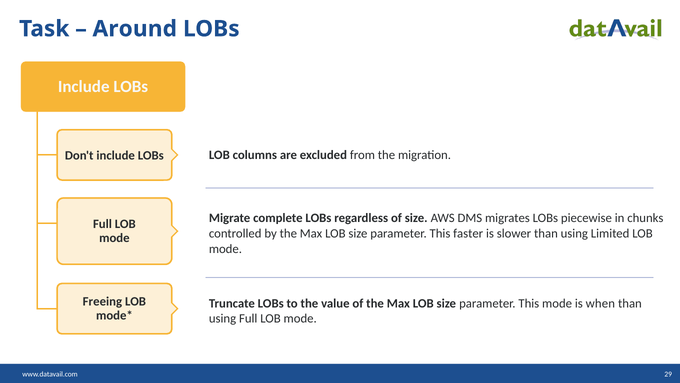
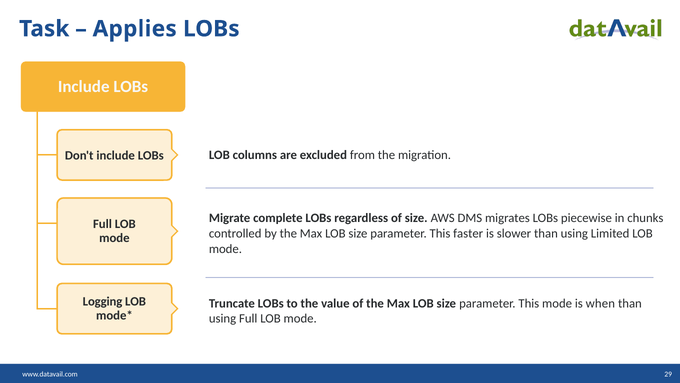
Around: Around -> Applies
Freeing: Freeing -> Logging
